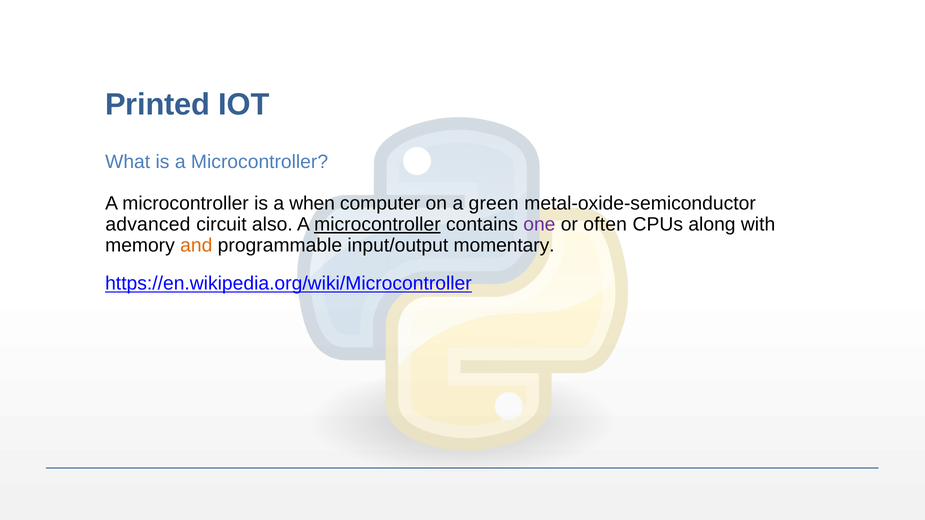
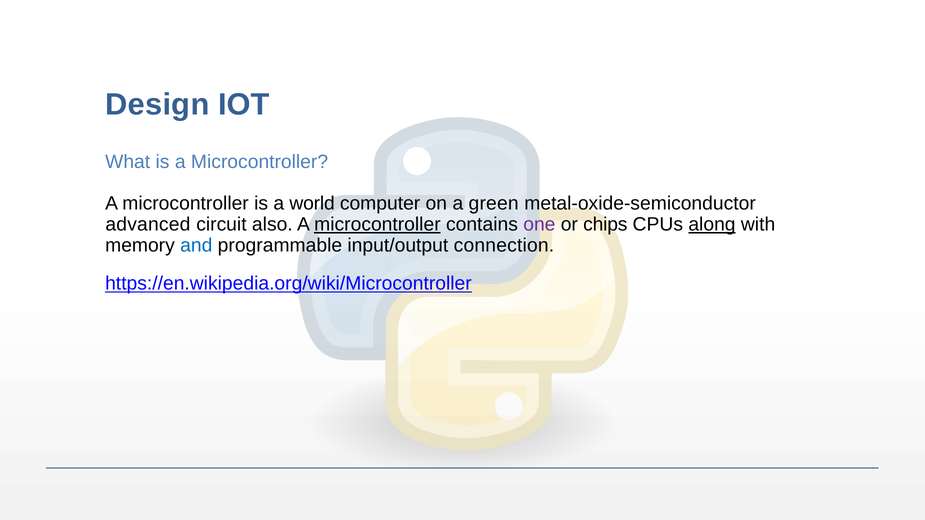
Printed: Printed -> Design
when: when -> world
often: often -> chips
along underline: none -> present
and colour: orange -> blue
momentary: momentary -> connection
